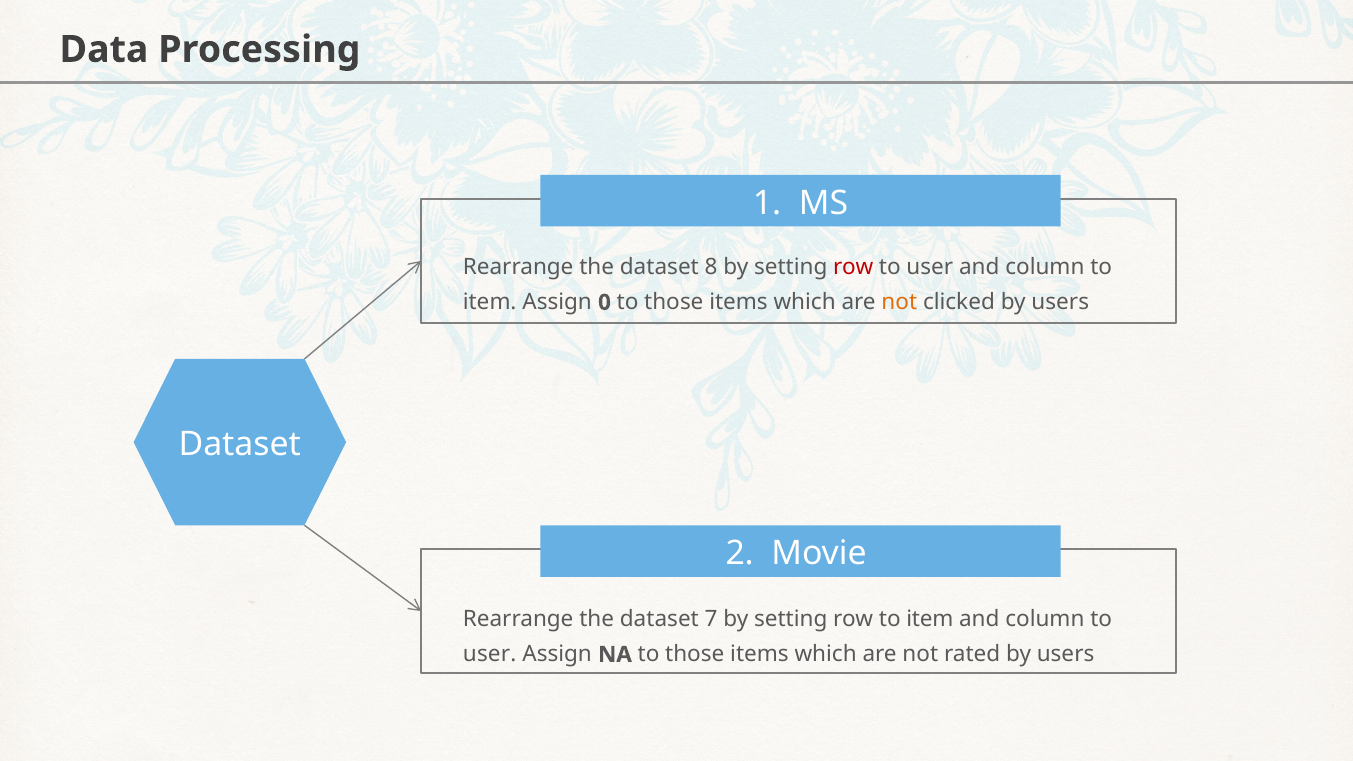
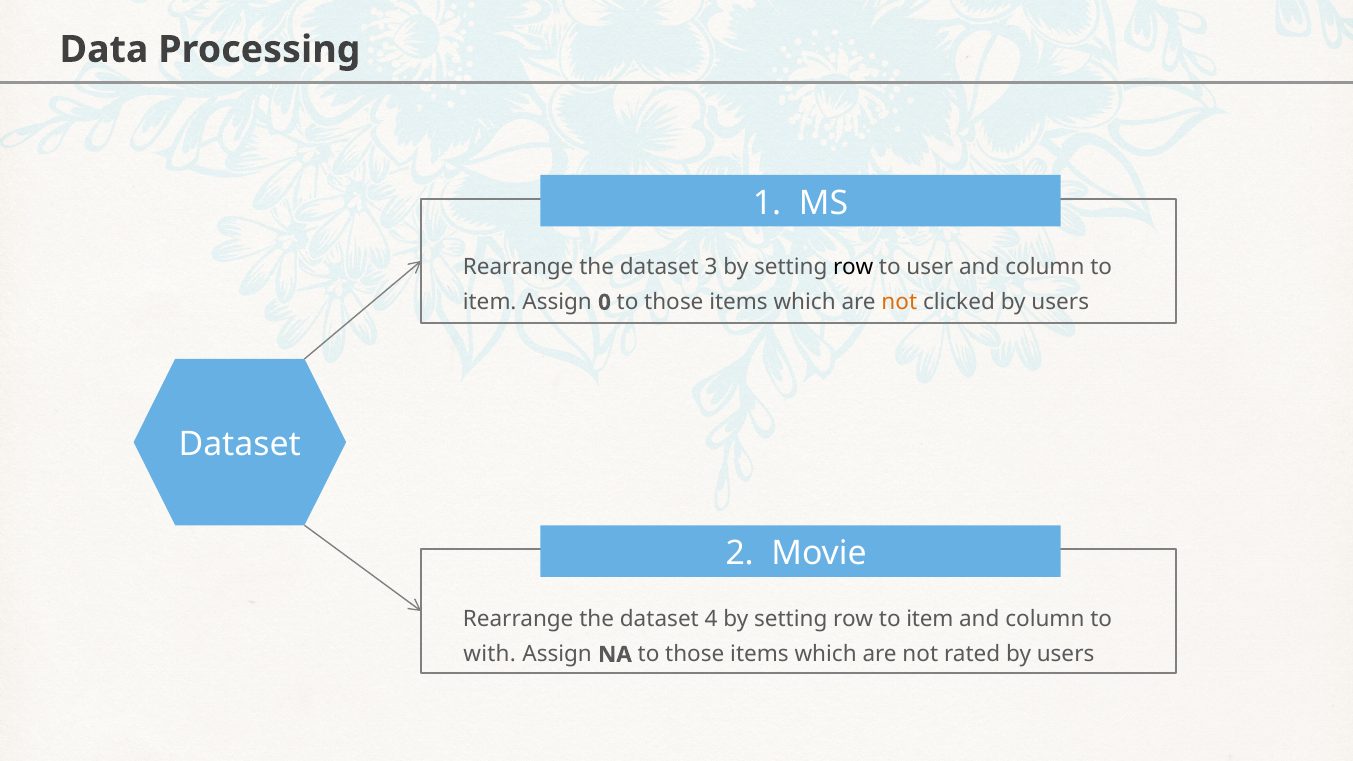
8: 8 -> 3
row at (853, 267) colour: red -> black
7: 7 -> 4
user at (490, 655): user -> with
